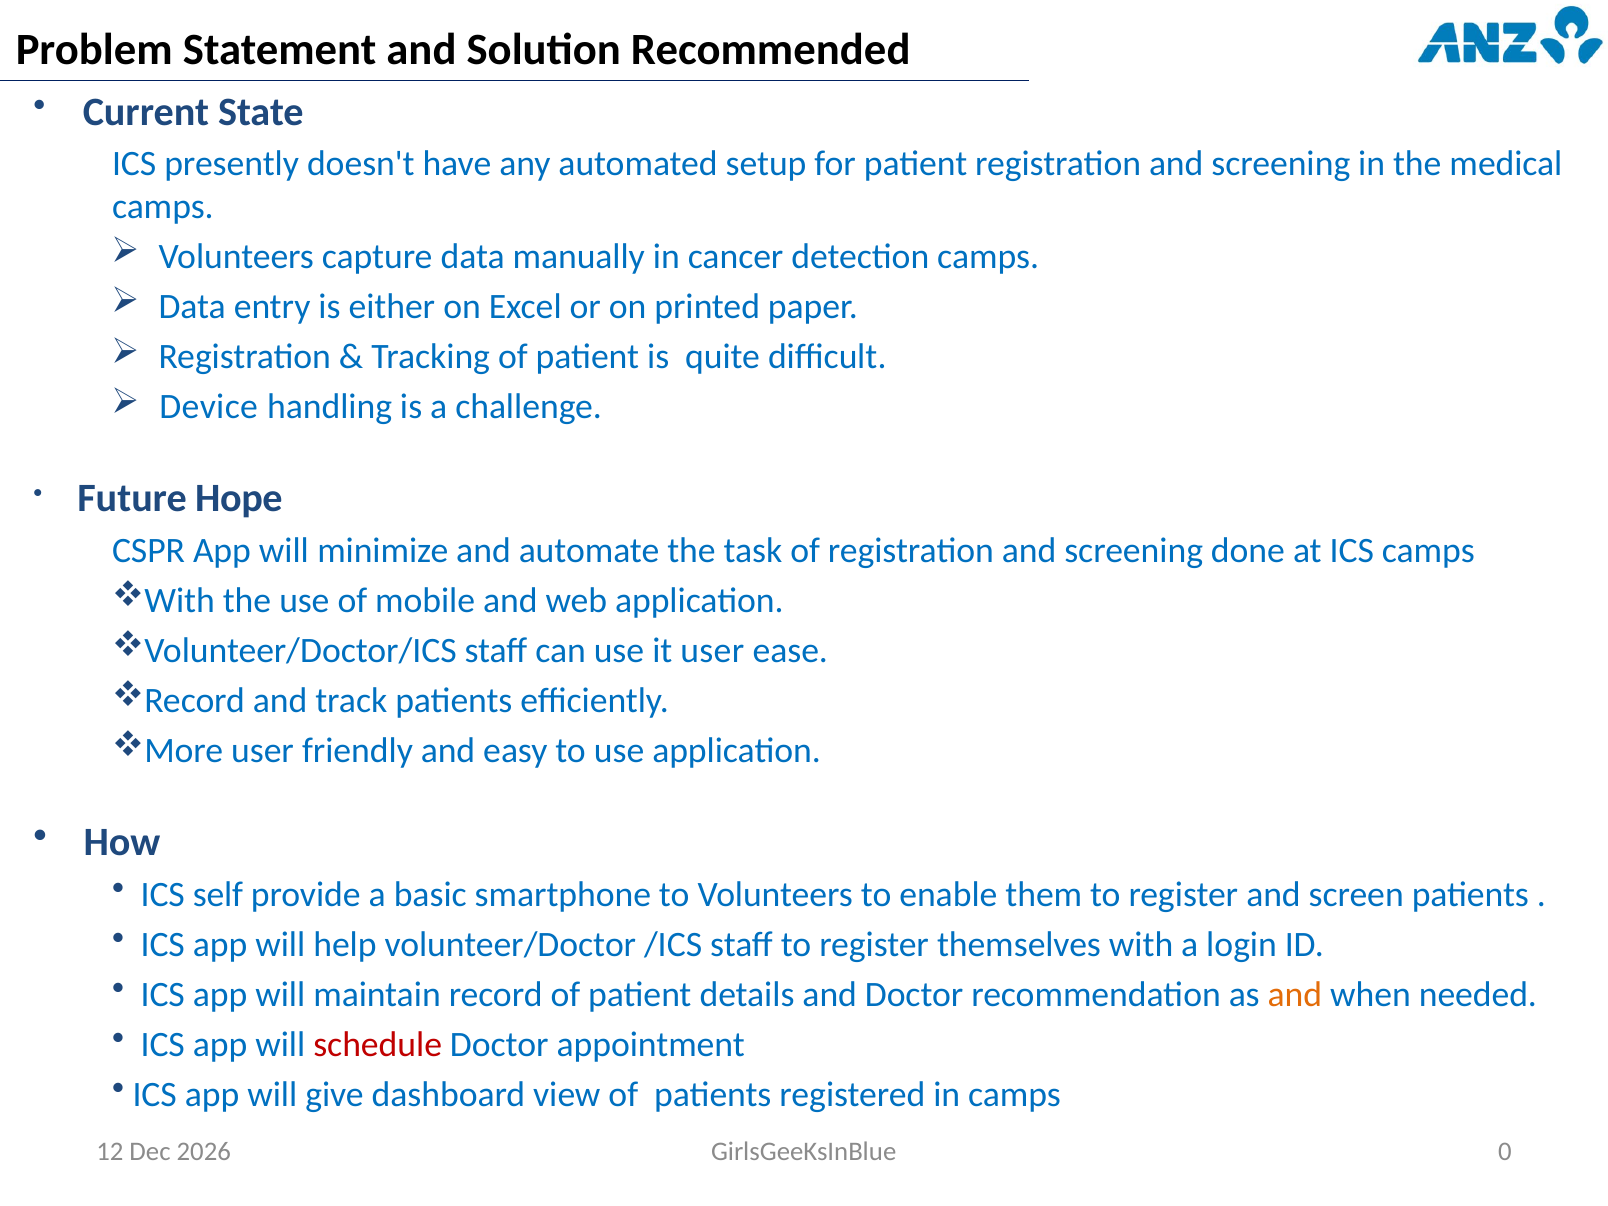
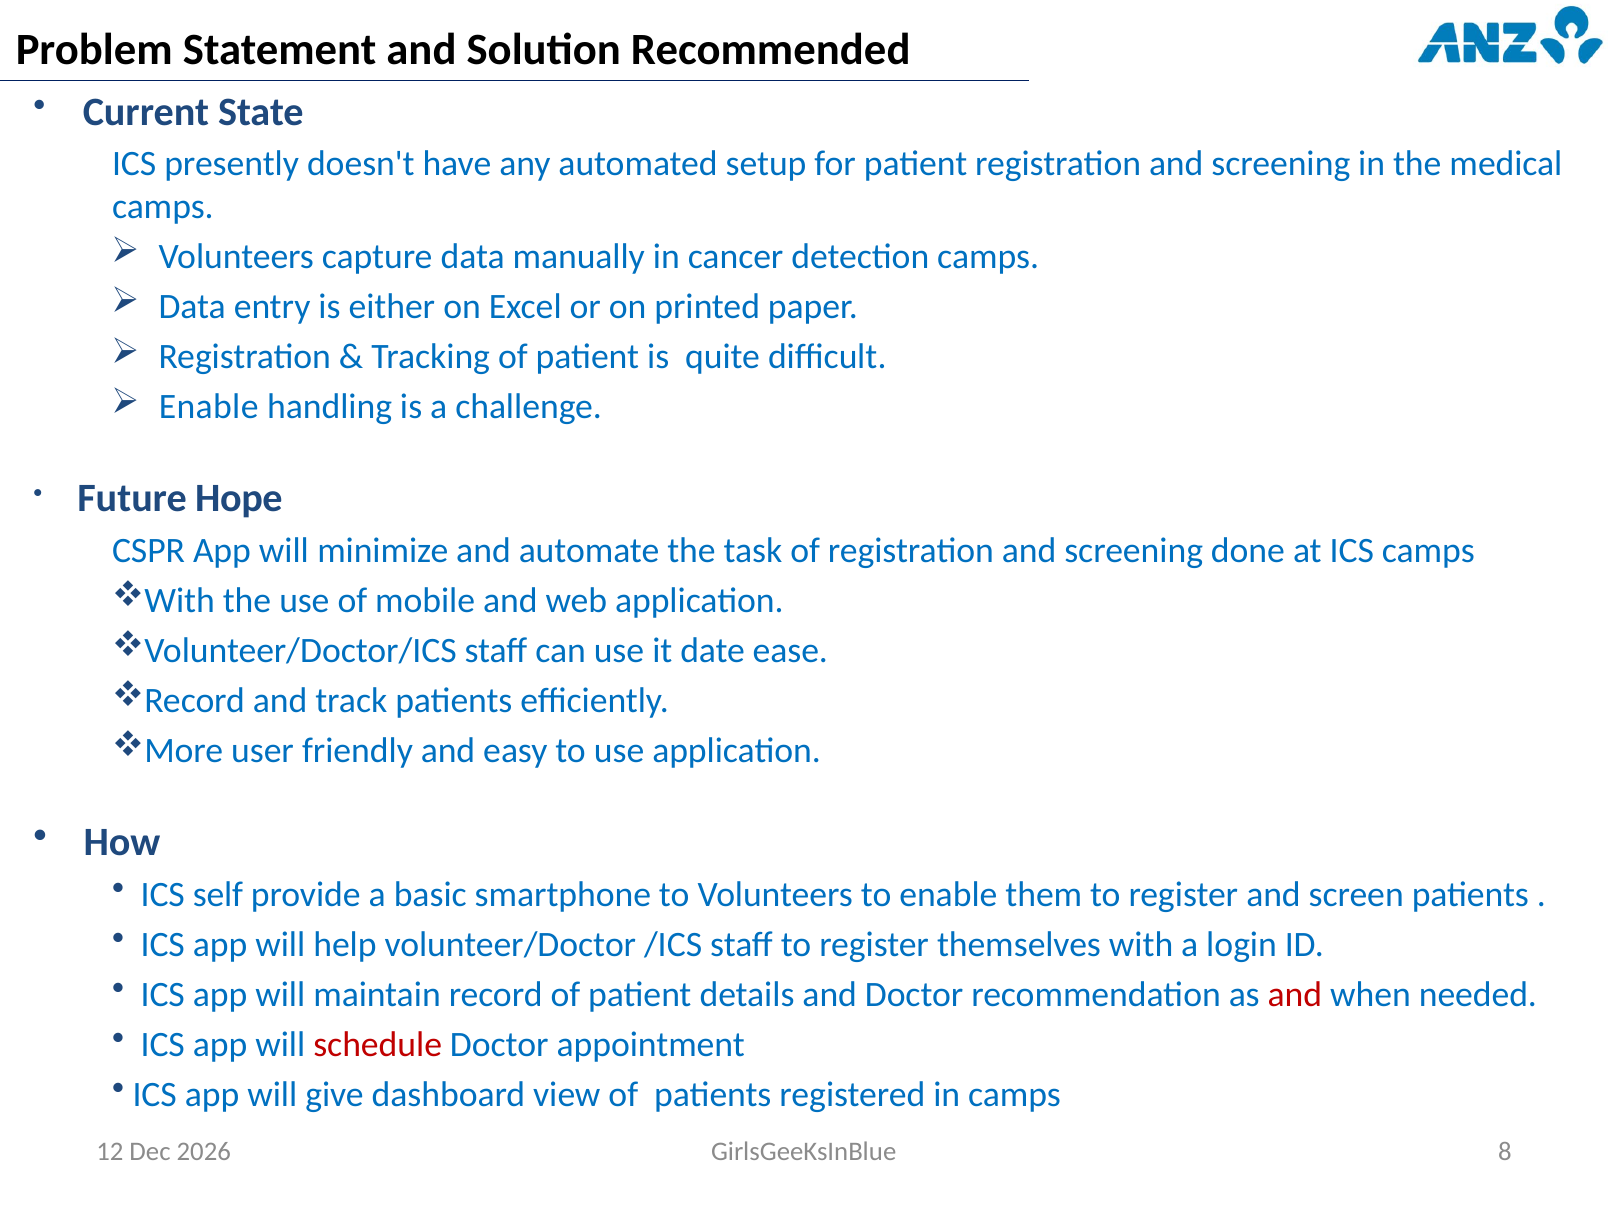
Device at (209, 407): Device -> Enable
it user: user -> date
and at (1295, 995) colour: orange -> red
0: 0 -> 8
